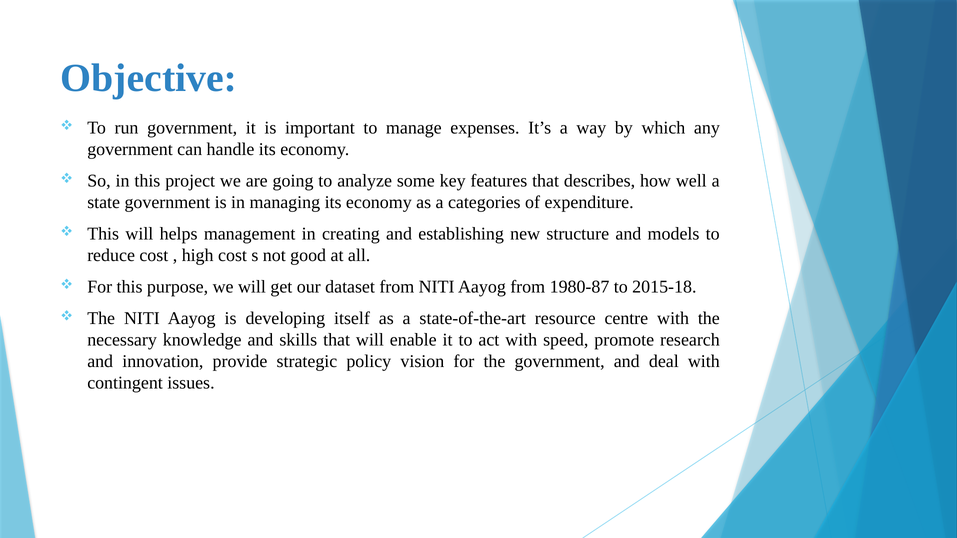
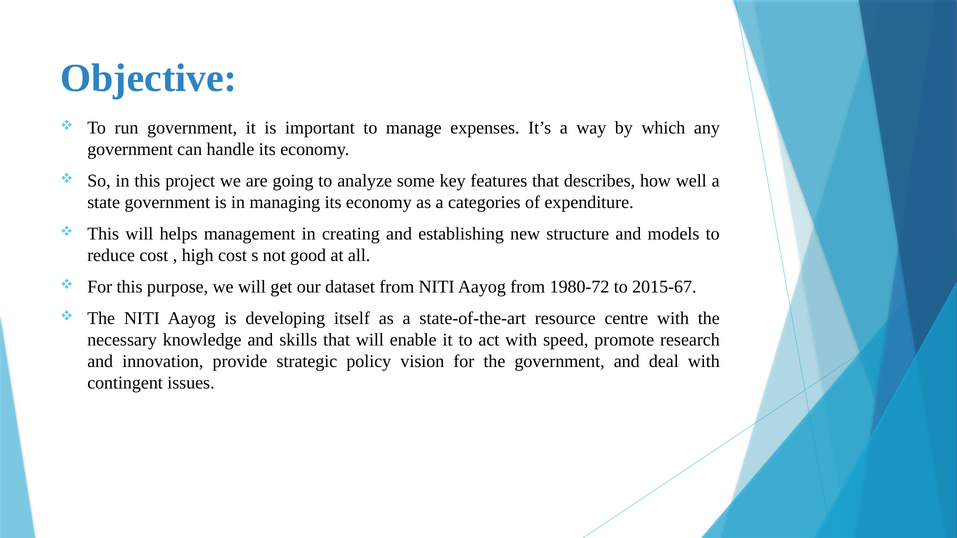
1980-87: 1980-87 -> 1980-72
2015-18: 2015-18 -> 2015-67
